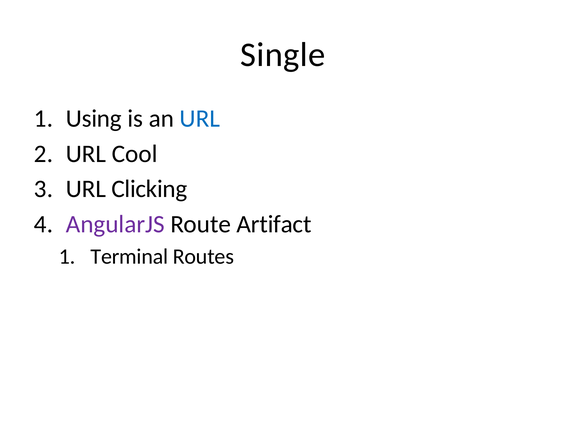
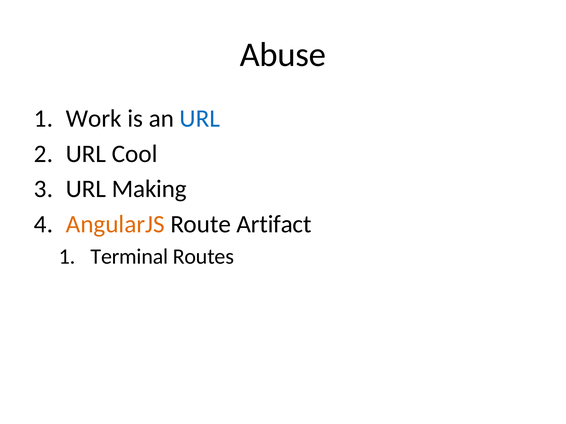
Single: Single -> Abuse
Using: Using -> Work
Clicking: Clicking -> Making
AngularJS colour: purple -> orange
